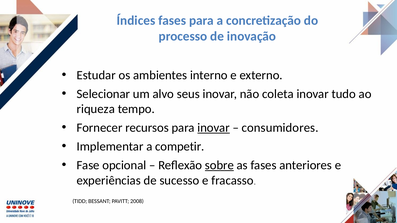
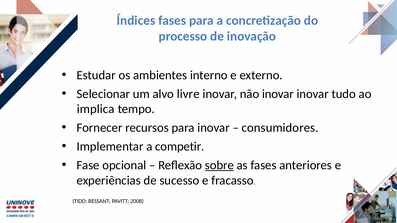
seus: seus -> livre
não coleta: coleta -> inovar
riqueza: riqueza -> implica
inovar at (214, 128) underline: present -> none
